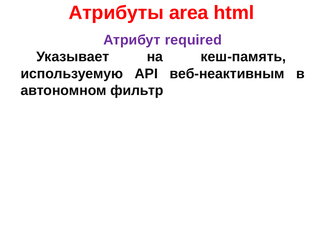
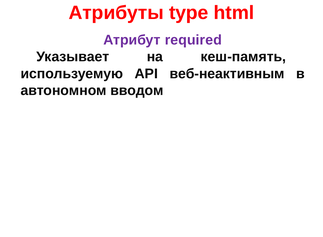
area: area -> type
фильтр: фильтр -> вводом
